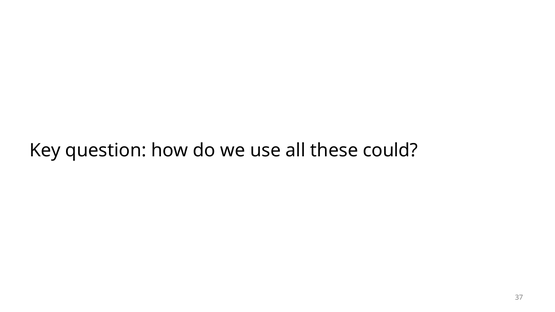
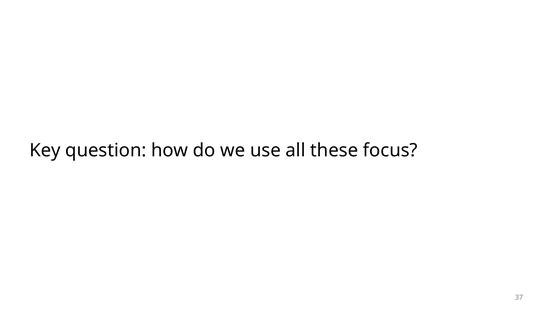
could: could -> focus
